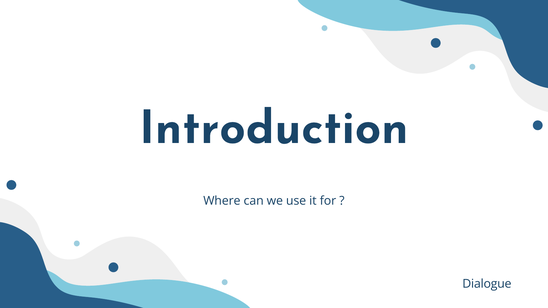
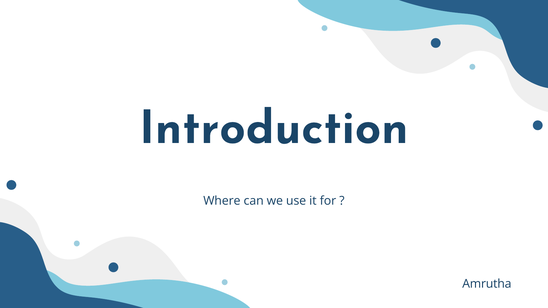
Dialogue: Dialogue -> Amrutha
